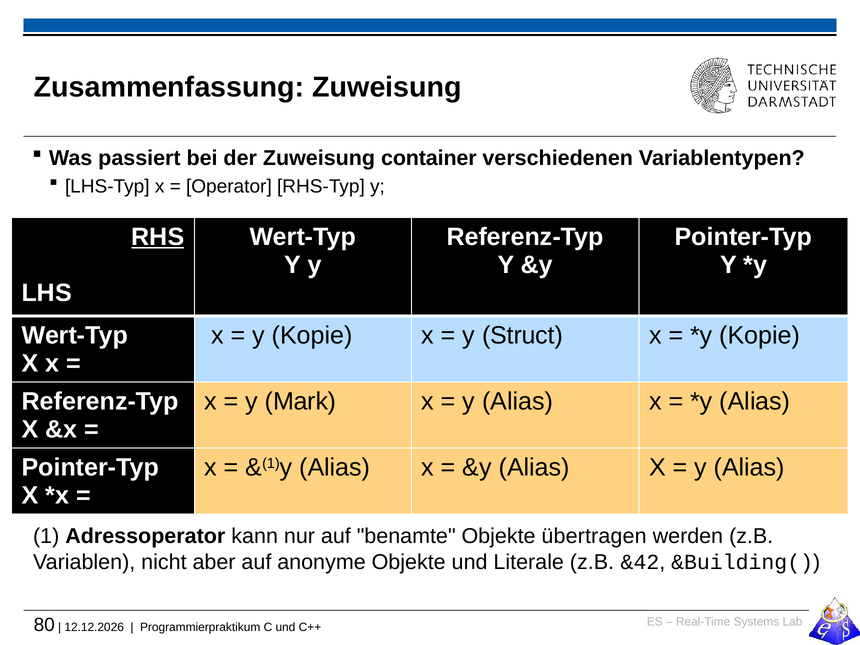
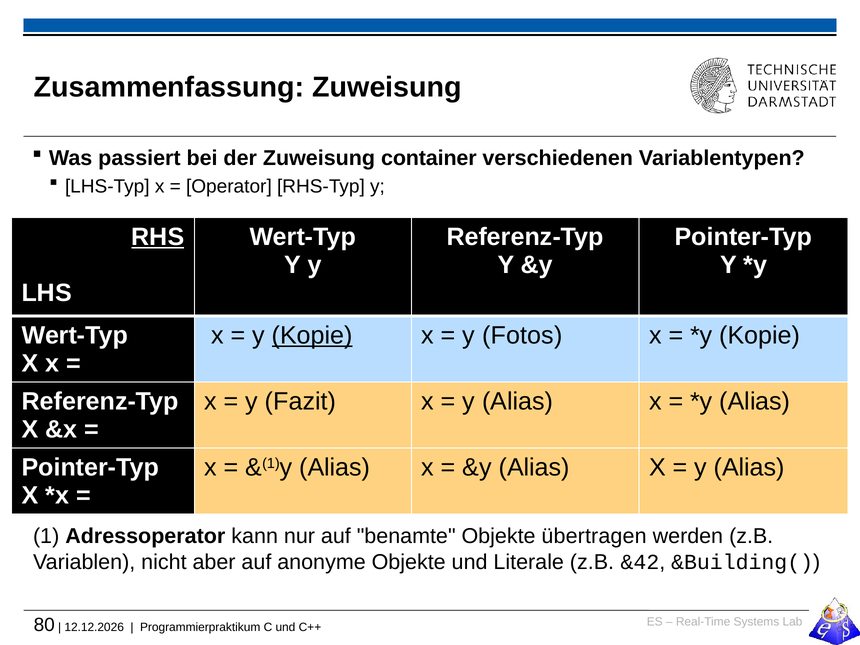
Kopie at (312, 335) underline: none -> present
Struct: Struct -> Fotos
Mark: Mark -> Fazit
